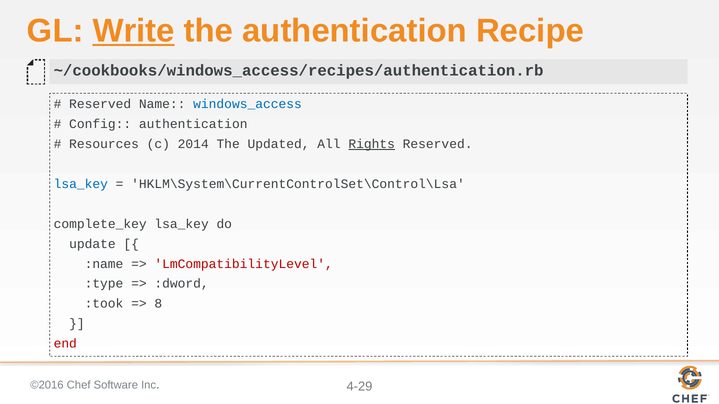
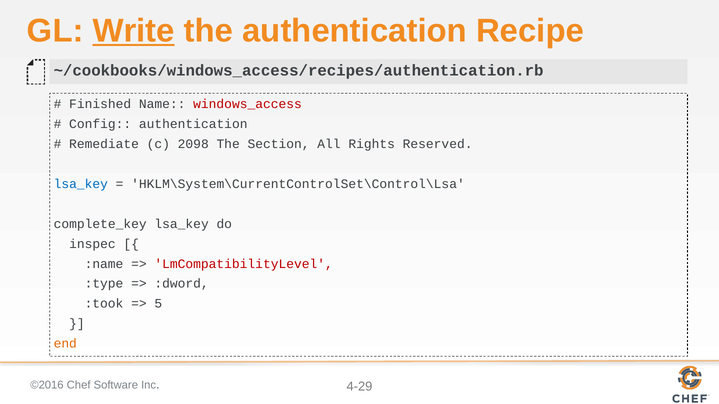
Reserved at (100, 104): Reserved -> Finished
windows_access colour: blue -> red
Resources: Resources -> Remediate
2014: 2014 -> 2098
Updated: Updated -> Section
Rights underline: present -> none
update: update -> inspec
8: 8 -> 5
end colour: red -> orange
